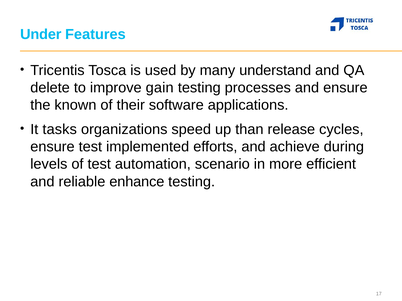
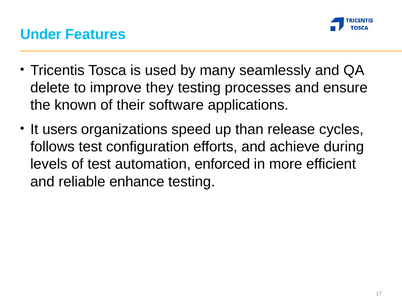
understand: understand -> seamlessly
gain: gain -> they
tasks: tasks -> users
ensure at (52, 147): ensure -> follows
implemented: implemented -> configuration
scenario: scenario -> enforced
